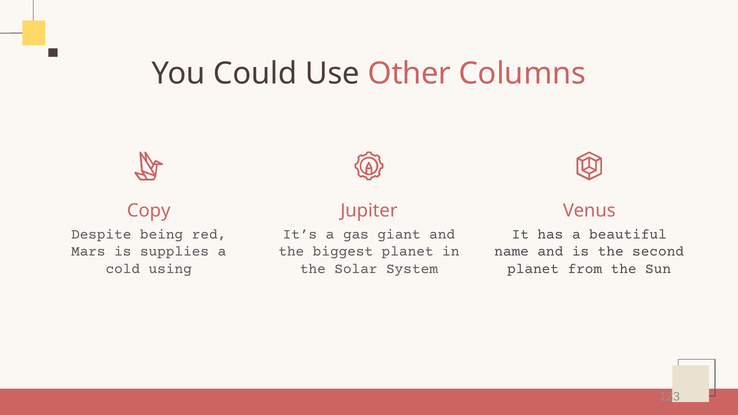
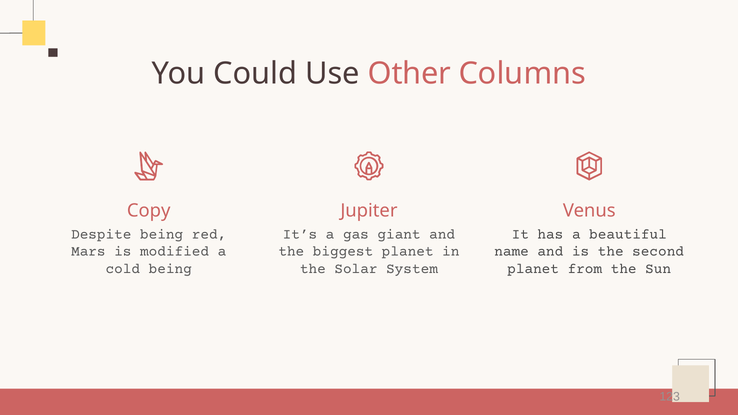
supplies: supplies -> modified
cold using: using -> being
